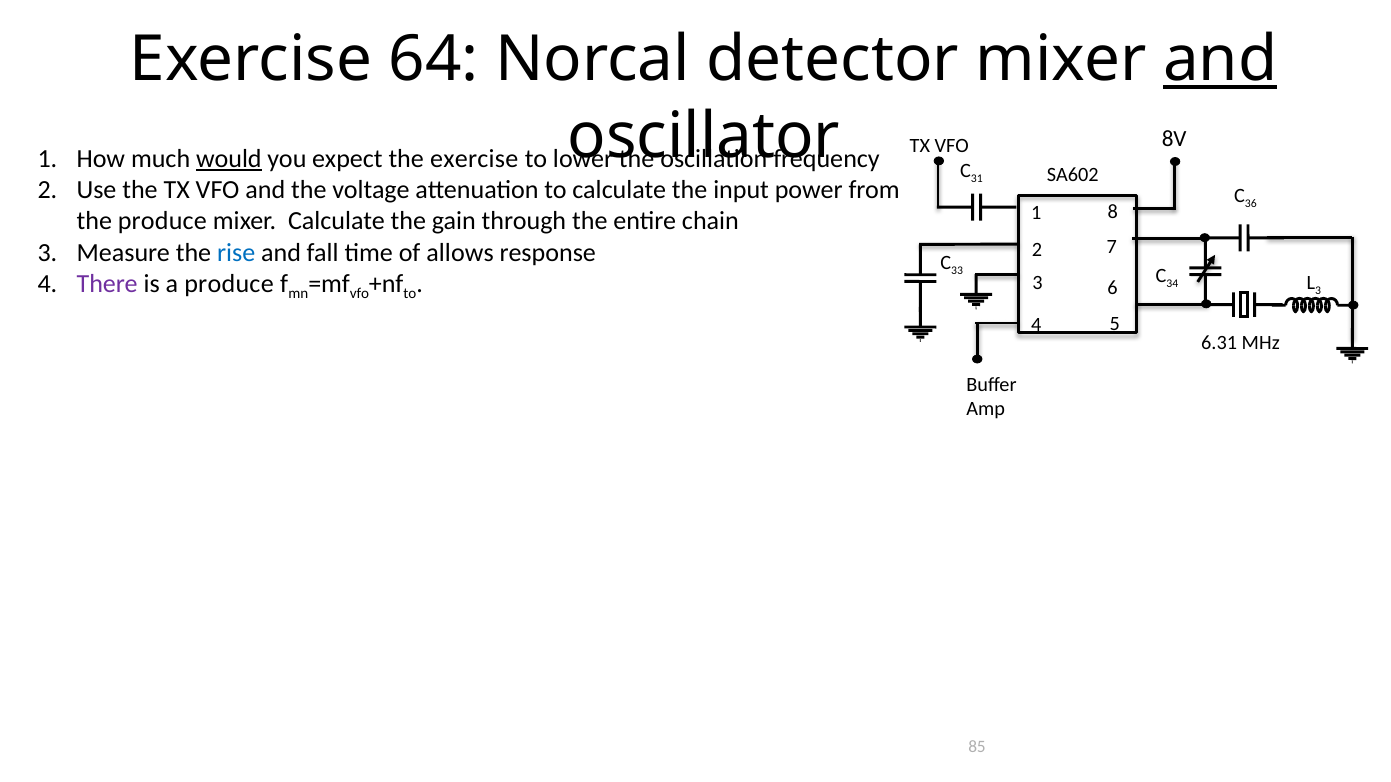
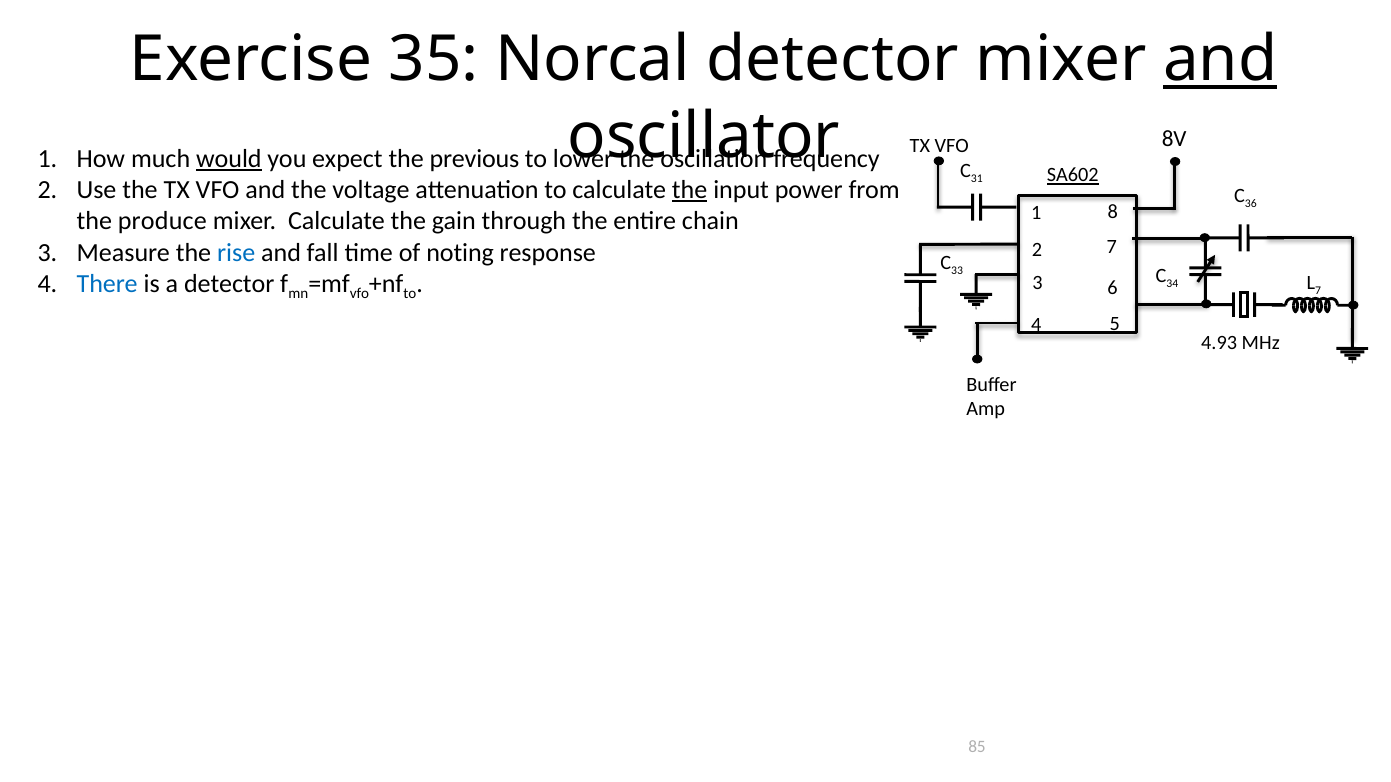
64: 64 -> 35
the exercise: exercise -> previous
SA602 underline: none -> present
the at (690, 190) underline: none -> present
allows: allows -> noting
There colour: purple -> blue
a produce: produce -> detector
3 at (1318, 290): 3 -> 7
6.31: 6.31 -> 4.93
